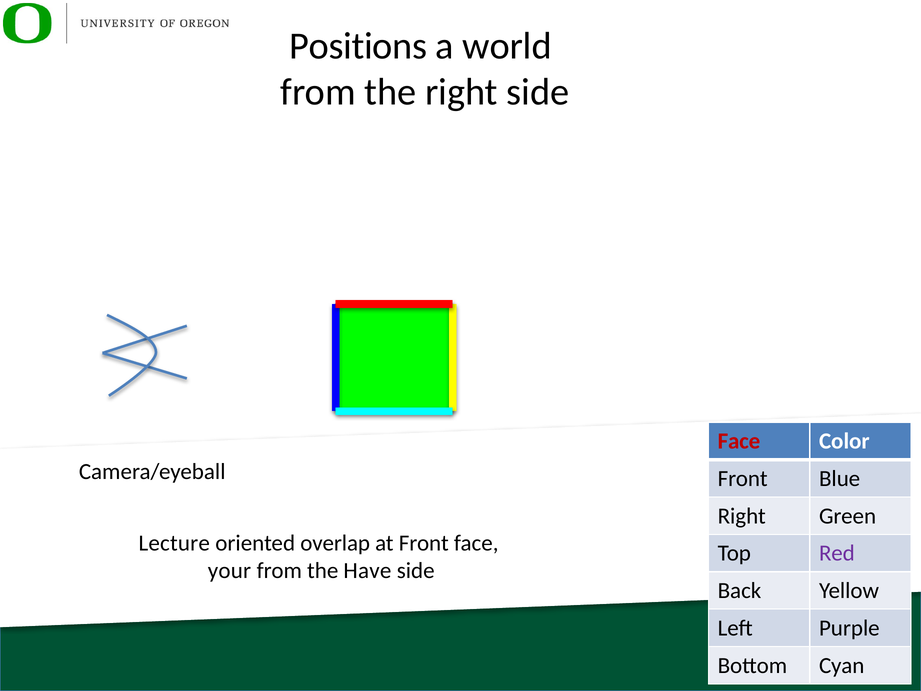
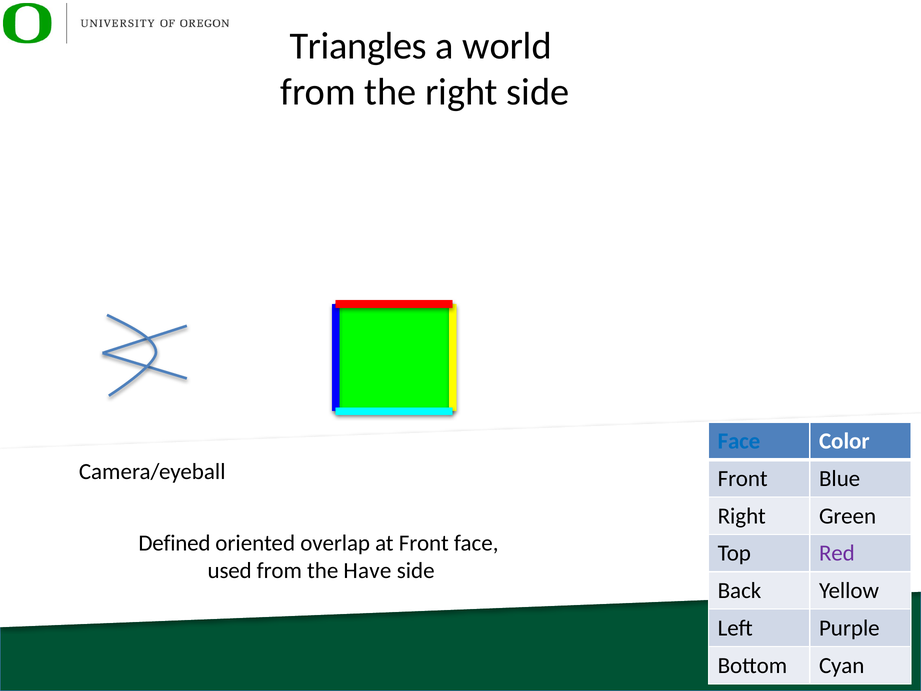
Positions: Positions -> Triangles
Face at (739, 441) colour: red -> blue
Lecture: Lecture -> Defined
your: your -> used
